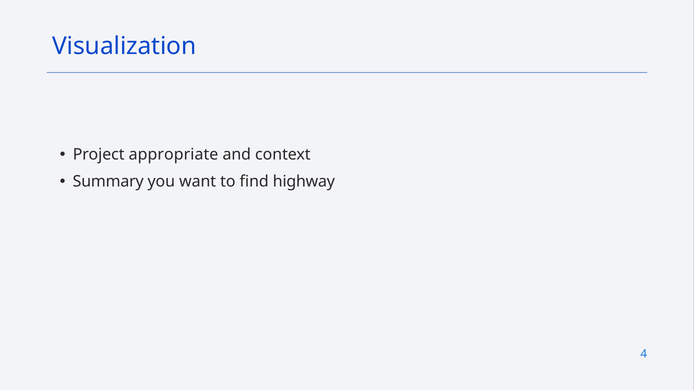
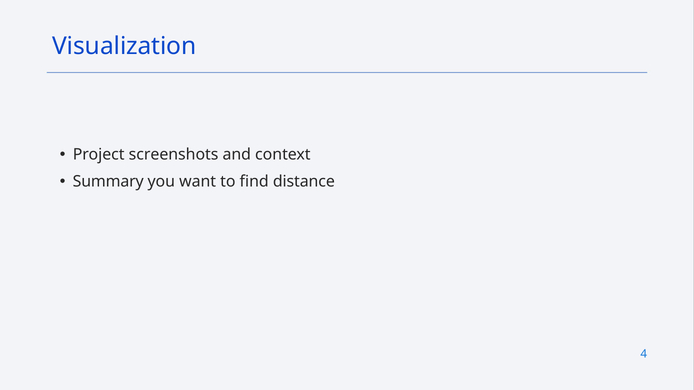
appropriate: appropriate -> screenshots
highway: highway -> distance
